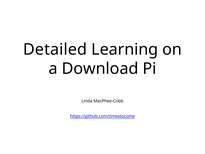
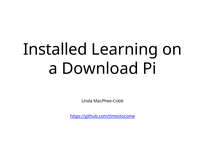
Detailed: Detailed -> Installed
